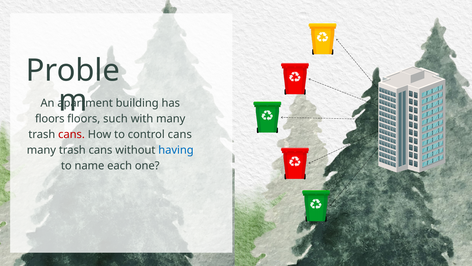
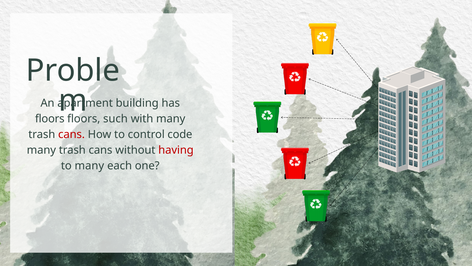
control cans: cans -> code
having colour: blue -> red
to name: name -> many
